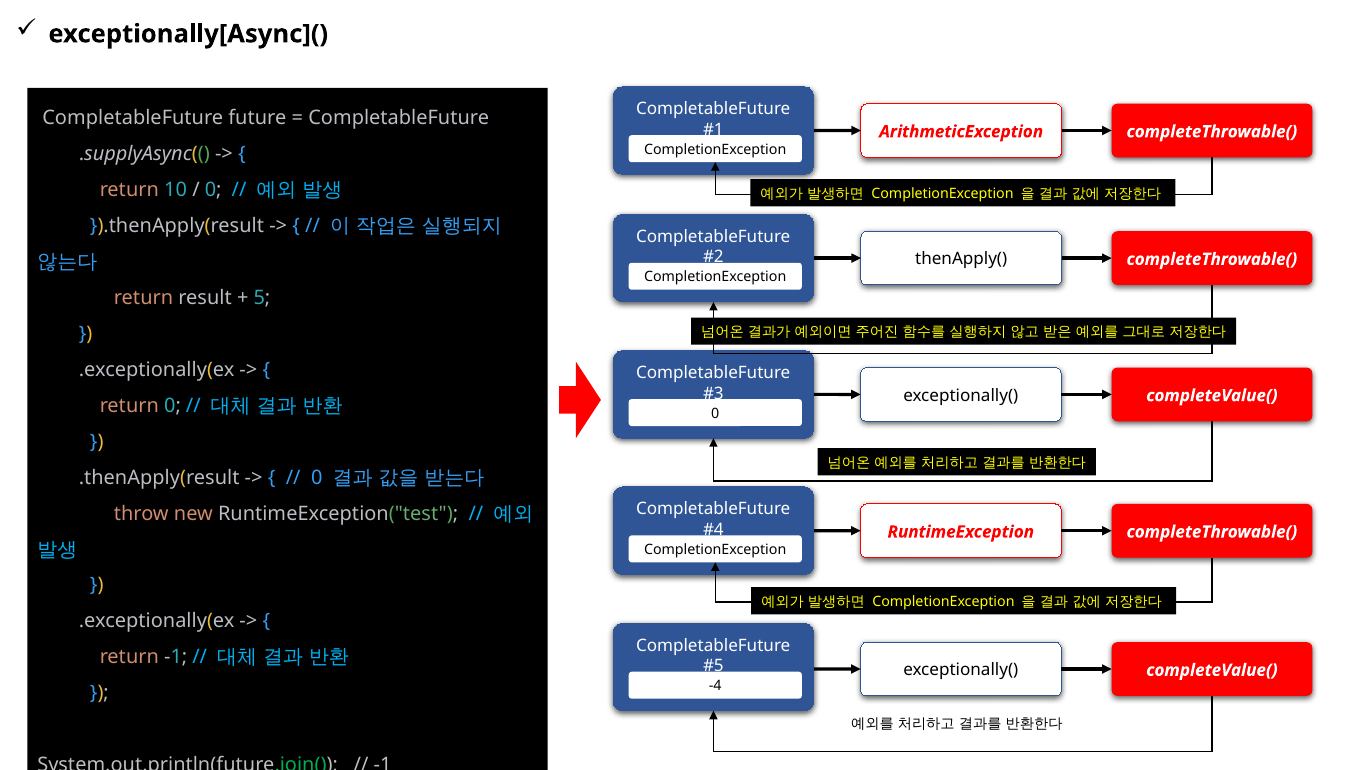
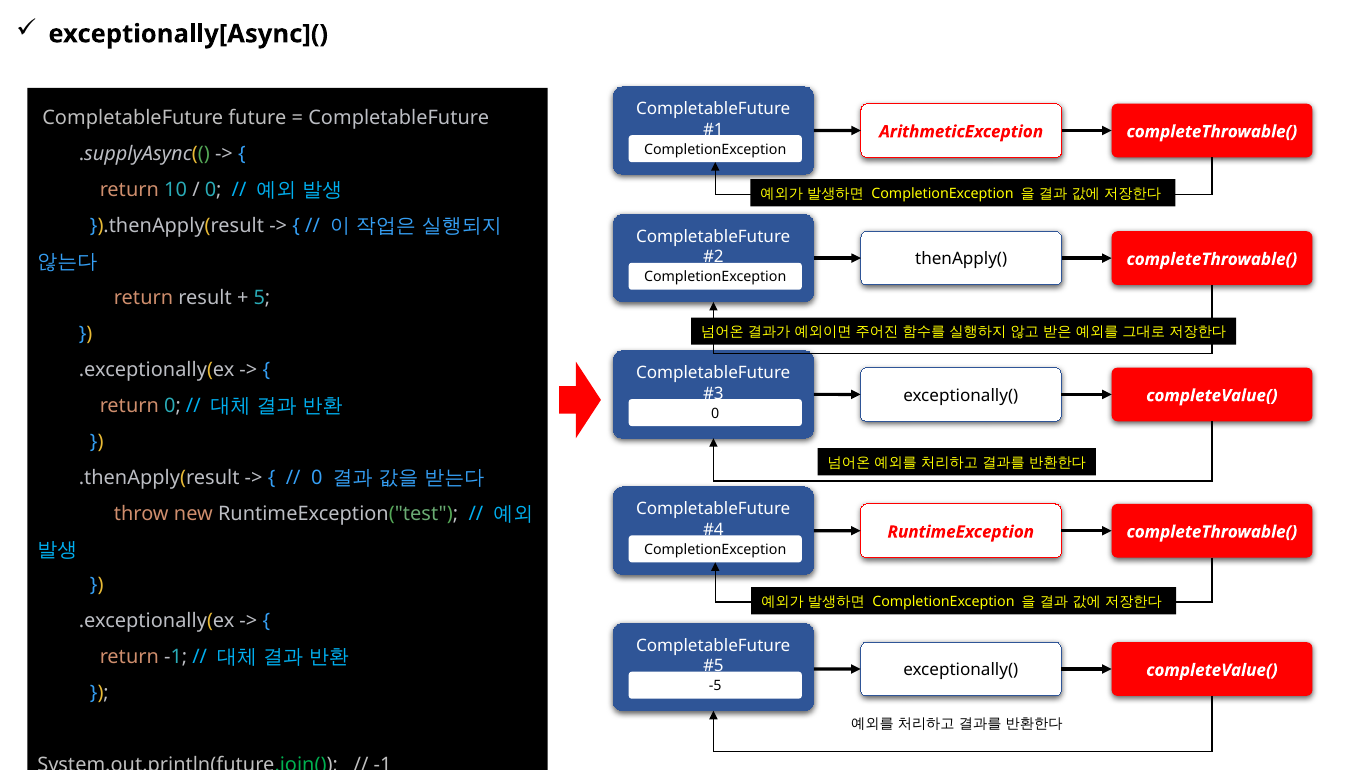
-4: -4 -> -5
